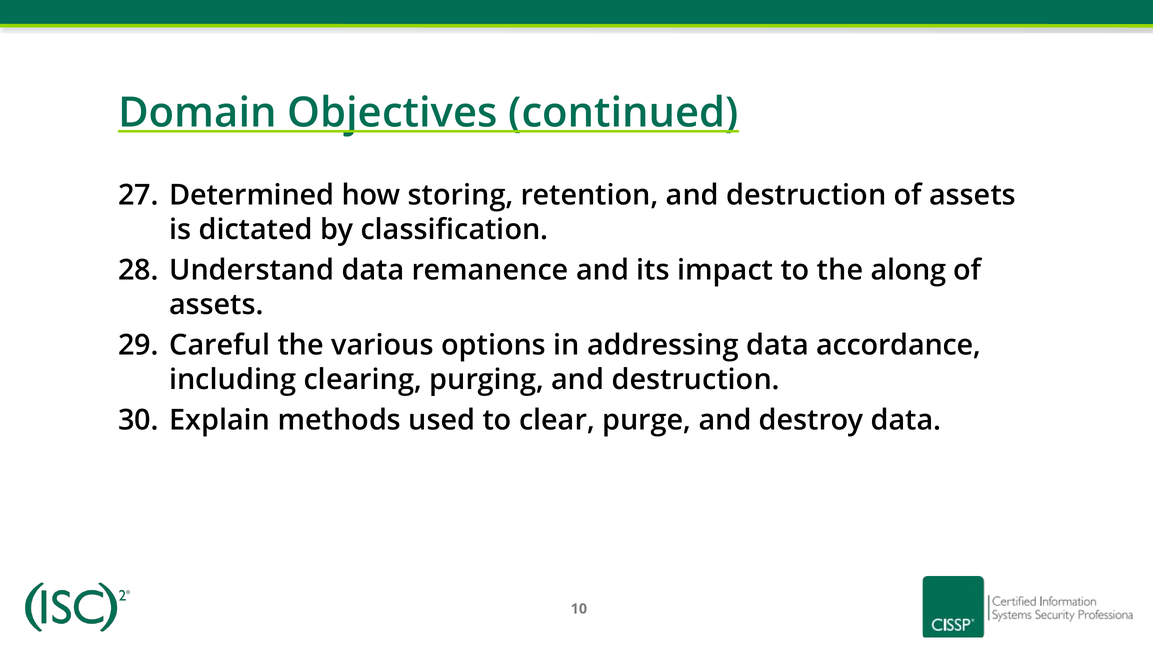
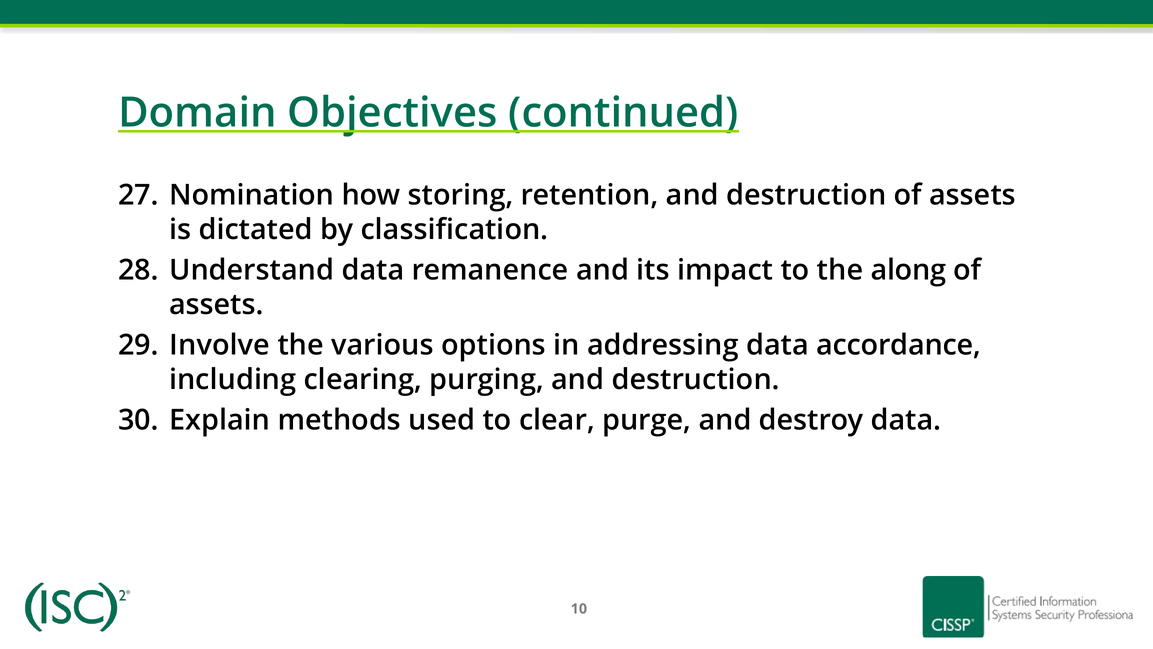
Determined: Determined -> Nomination
Careful: Careful -> Involve
